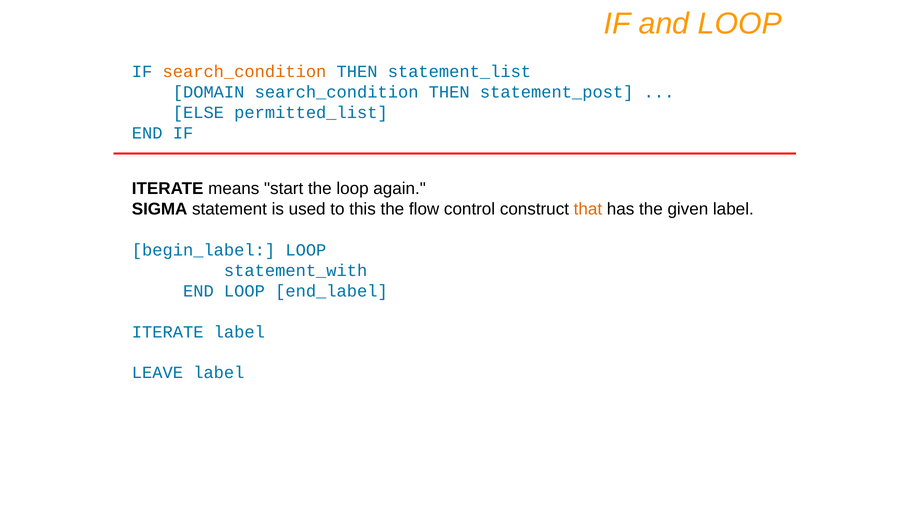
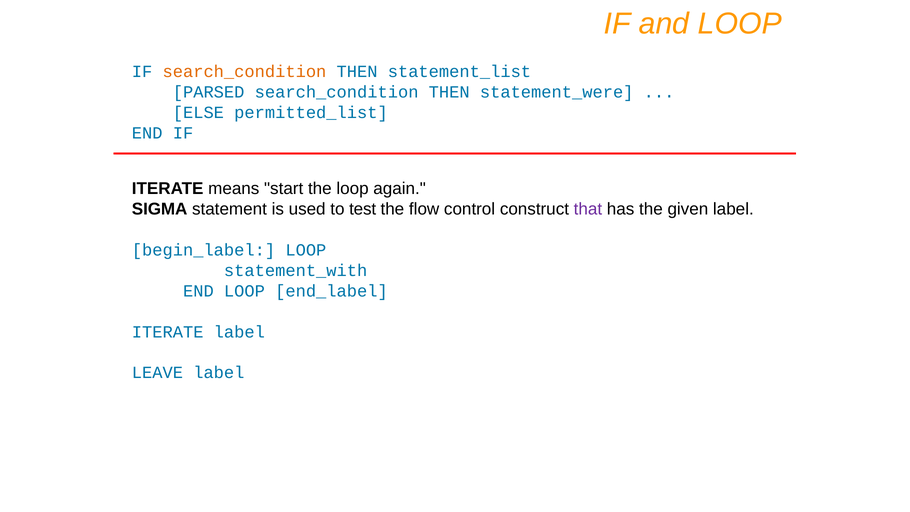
DOMAIN: DOMAIN -> PARSED
statement_post: statement_post -> statement_were
this: this -> test
that colour: orange -> purple
